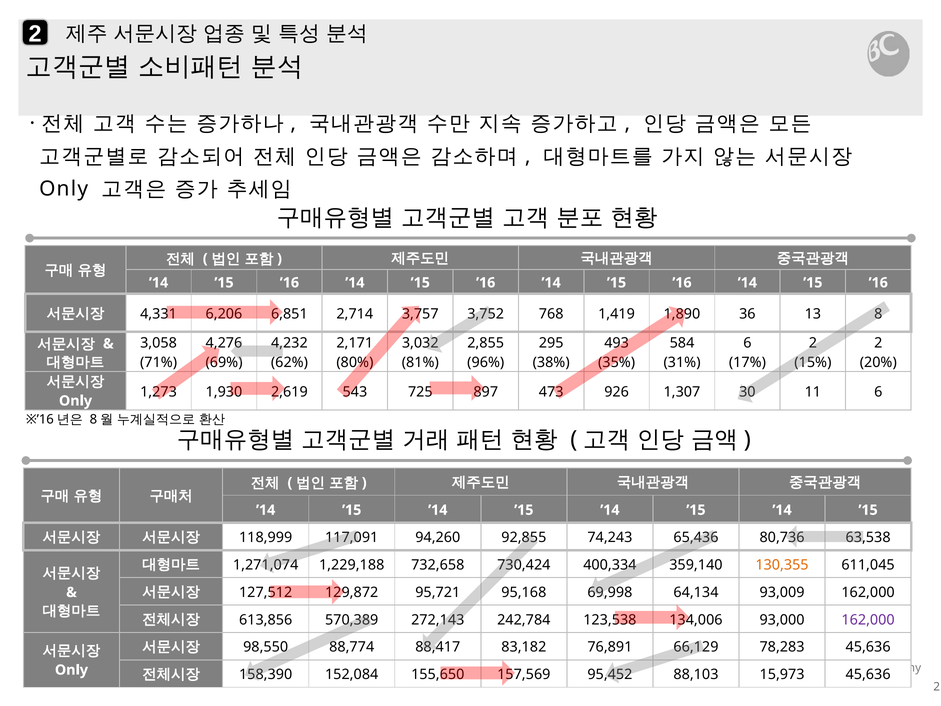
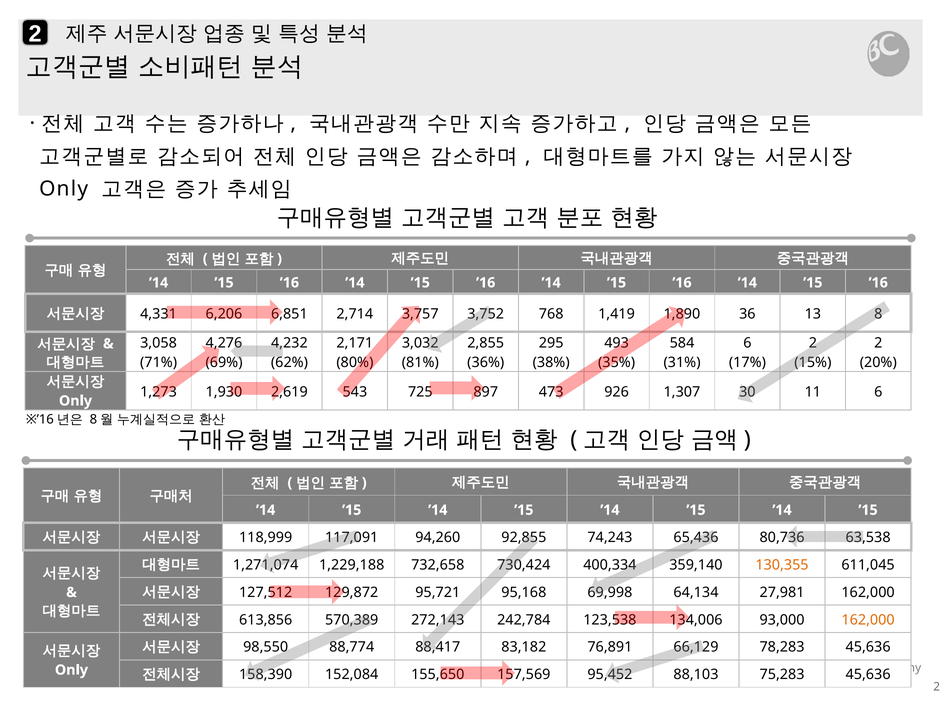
96%: 96% -> 36%
93,009: 93,009 -> 27,981
162,000 at (868, 620) colour: purple -> orange
15,973: 15,973 -> 75,283
